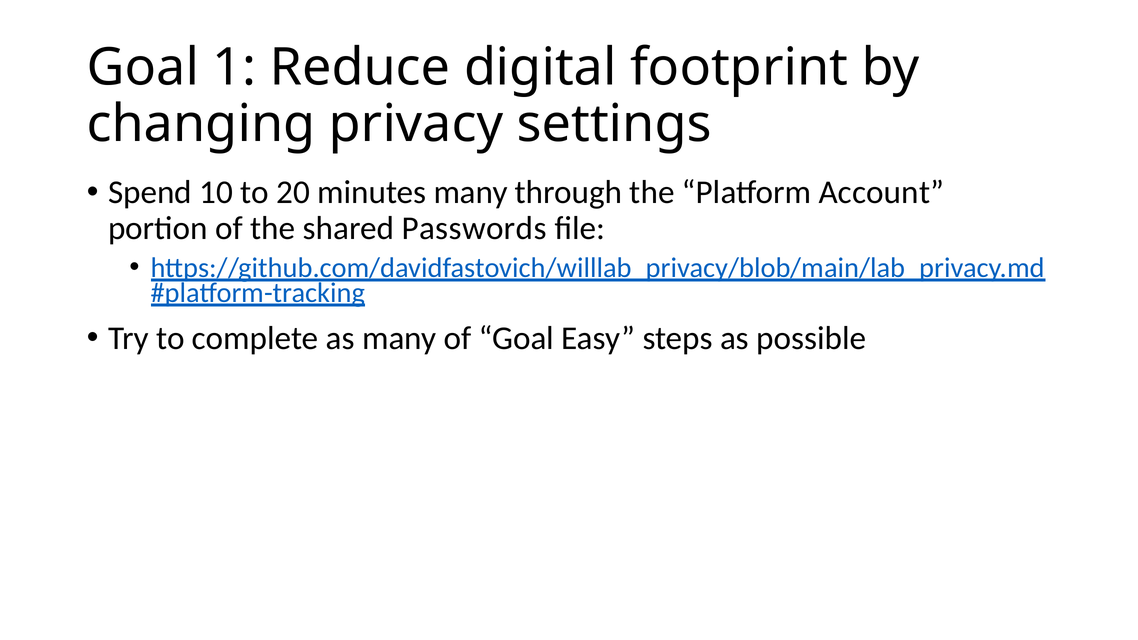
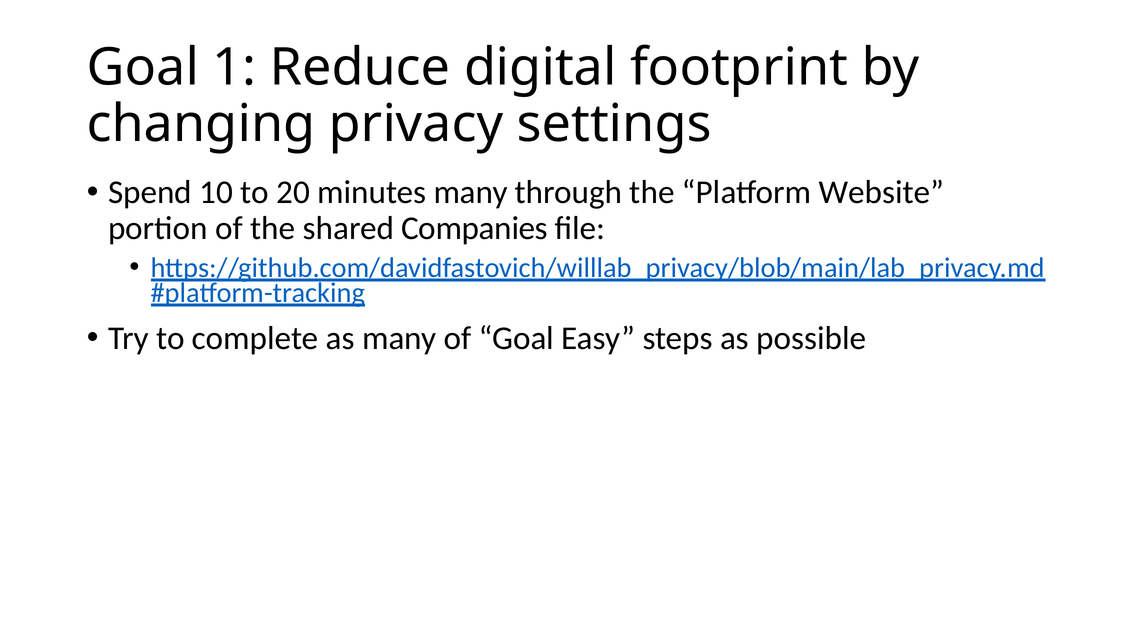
Account: Account -> Website
Passwords: Passwords -> Companies
